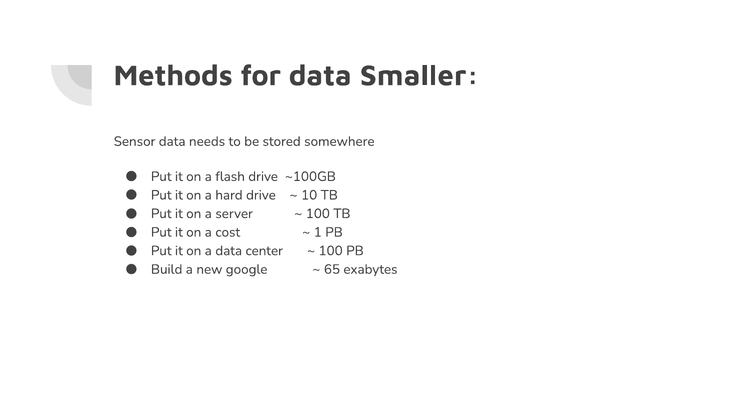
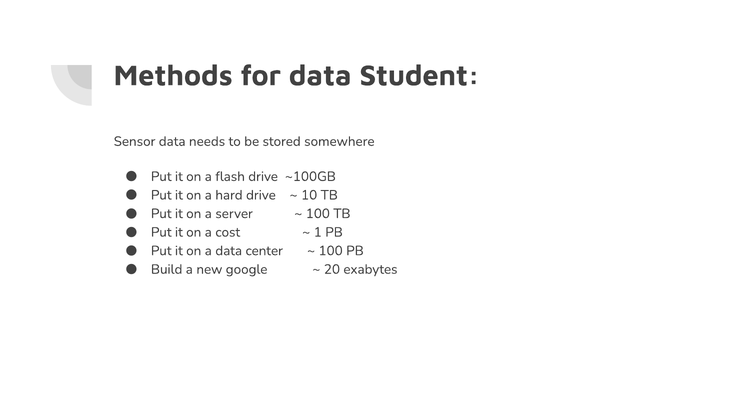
Smaller: Smaller -> Student
65: 65 -> 20
